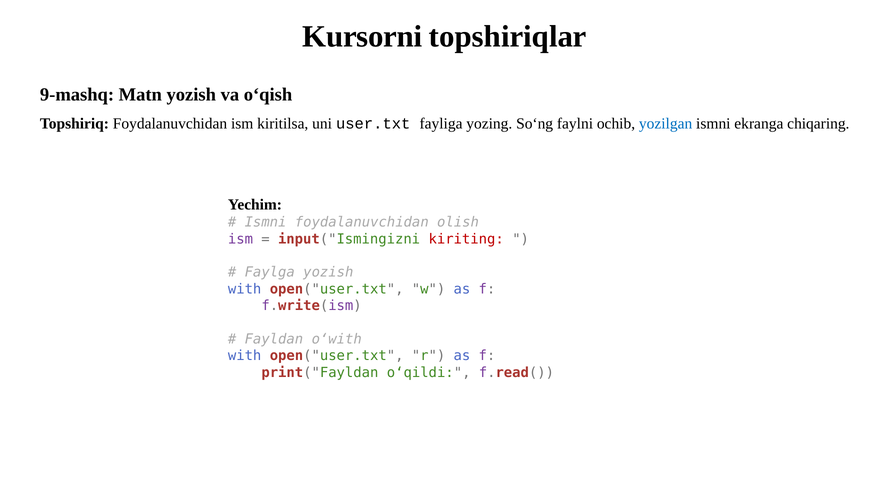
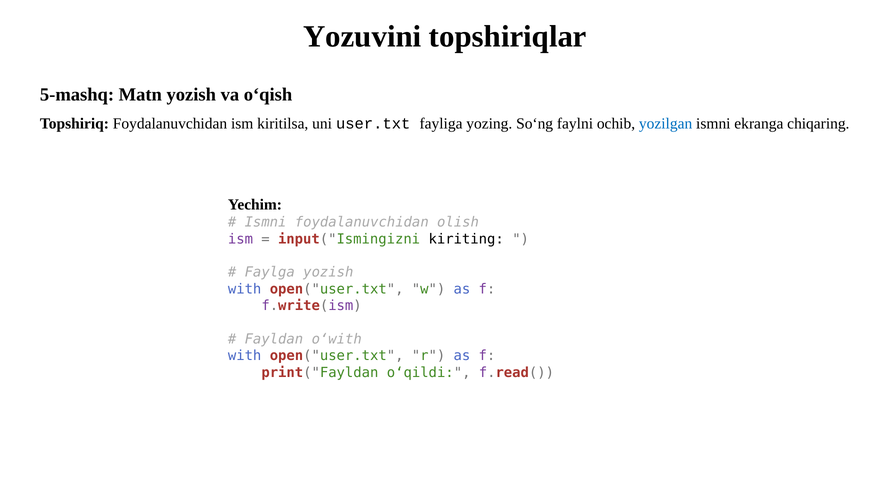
Kursorni: Kursorni -> Yozuvini
9-mashq: 9-mashq -> 5-mashq
kiriting colour: red -> black
